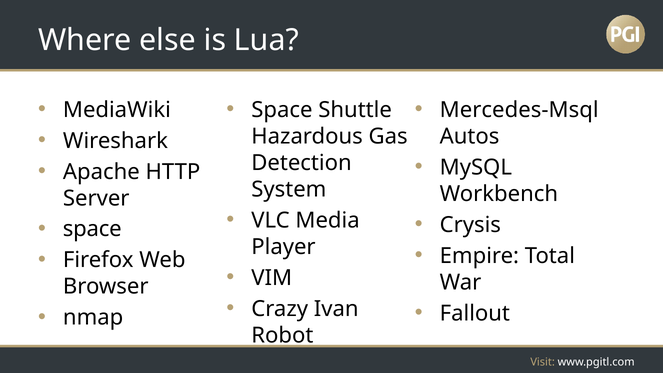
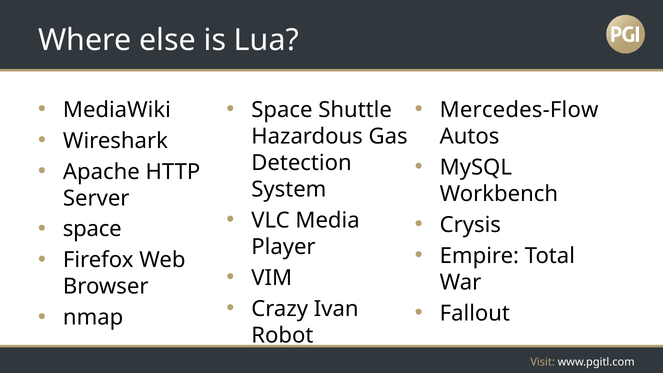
Mercedes-Msql: Mercedes-Msql -> Mercedes-Flow
